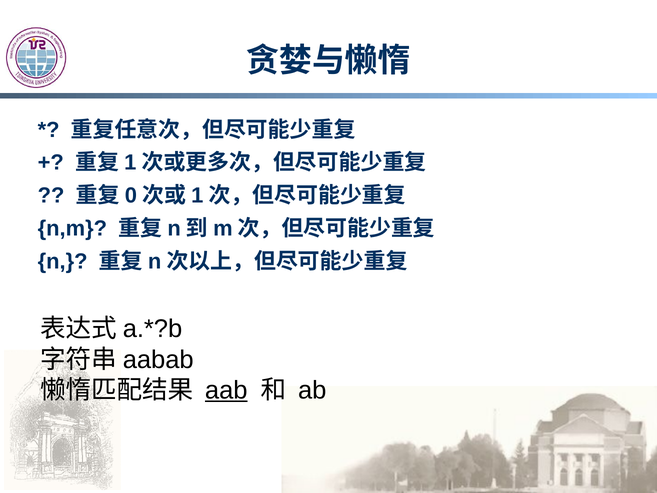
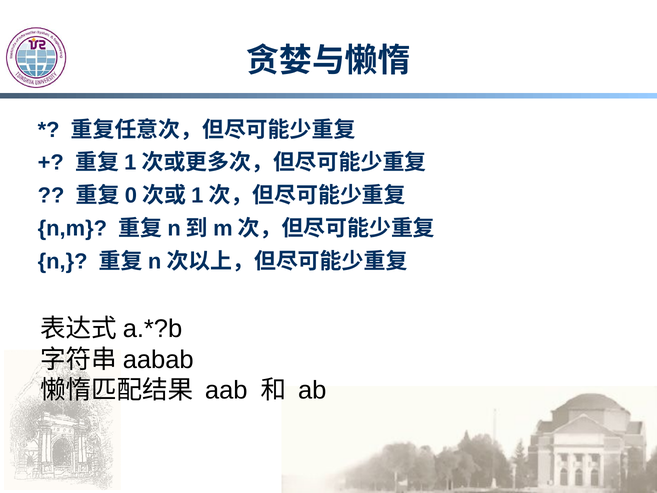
aab underline: present -> none
